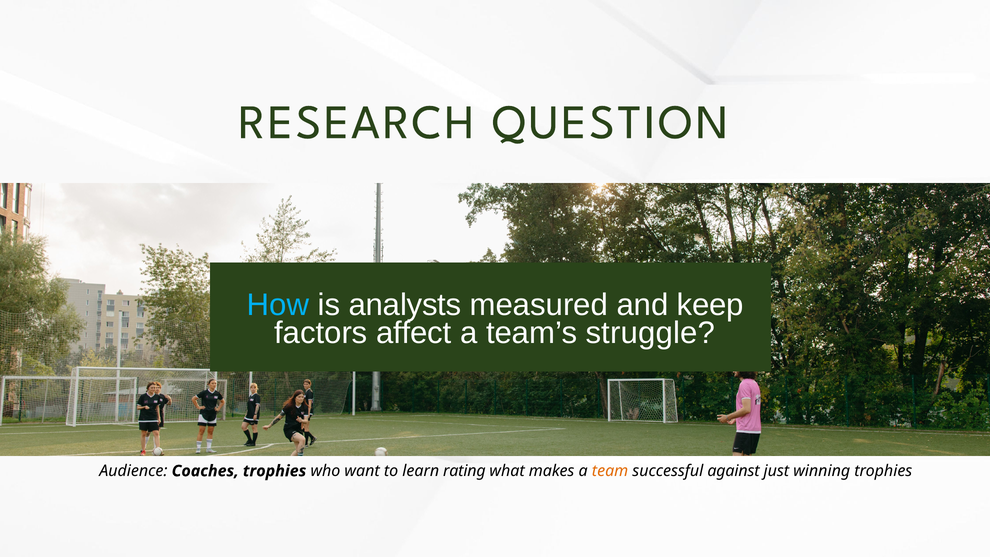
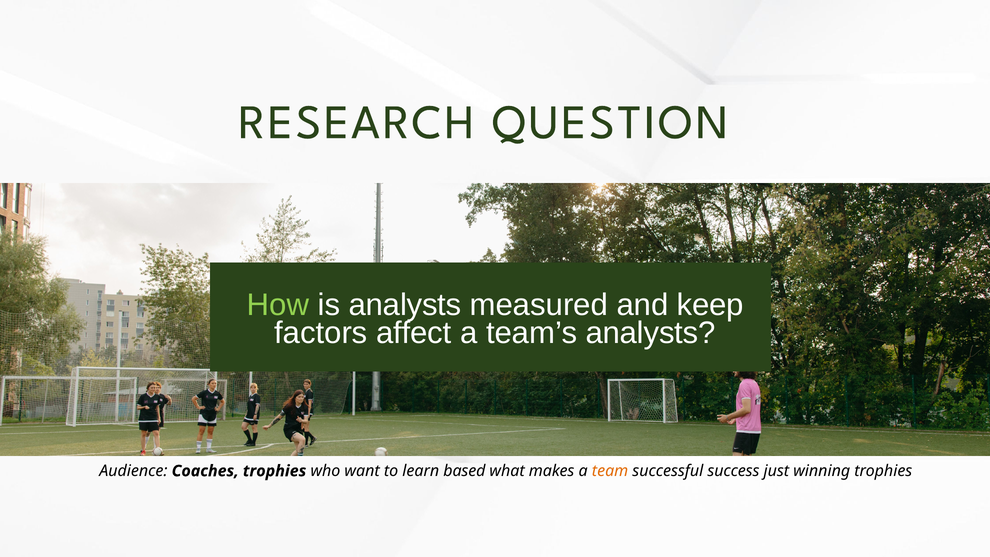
How colour: light blue -> light green
team’s struggle: struggle -> analysts
rating: rating -> based
against: against -> success
